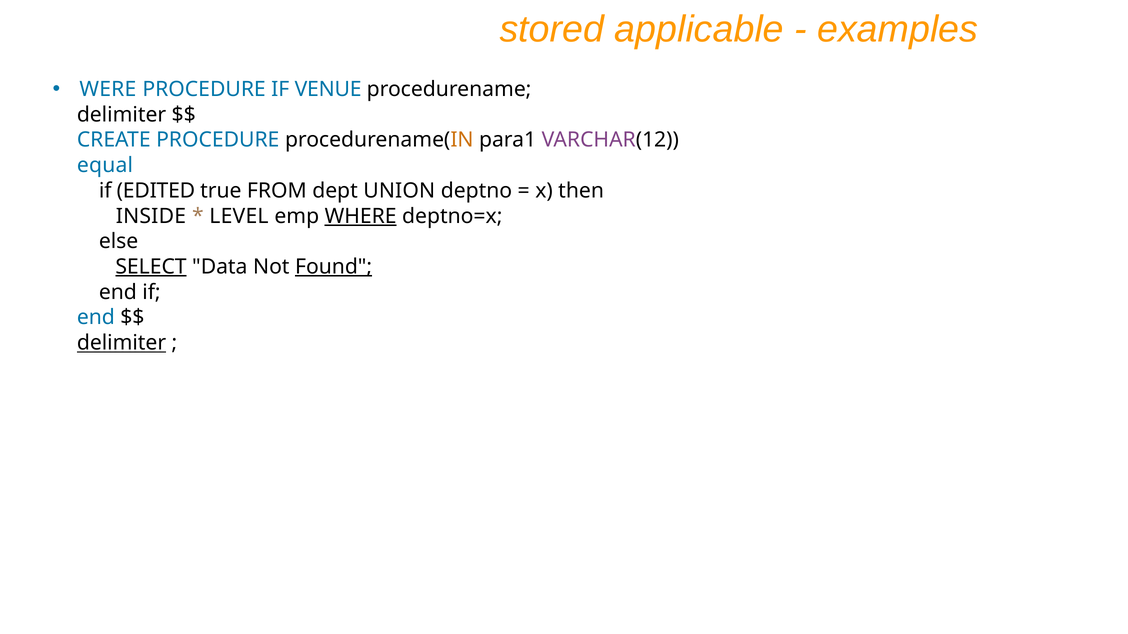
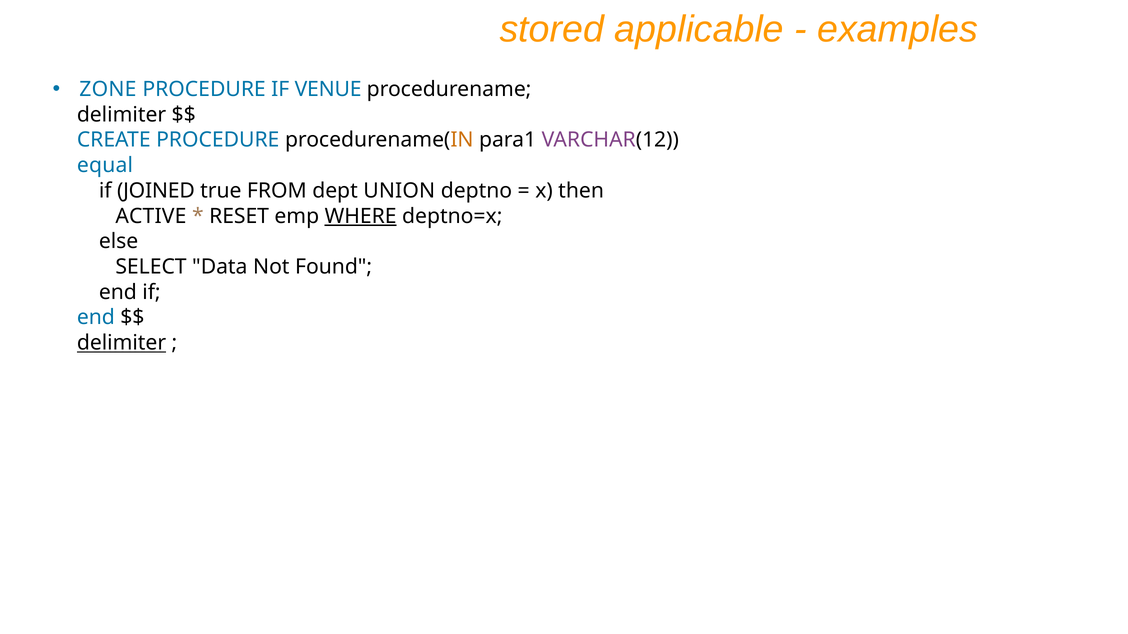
WERE: WERE -> ZONE
EDITED: EDITED -> JOINED
INSIDE: INSIDE -> ACTIVE
LEVEL: LEVEL -> RESET
SELECT underline: present -> none
Found underline: present -> none
